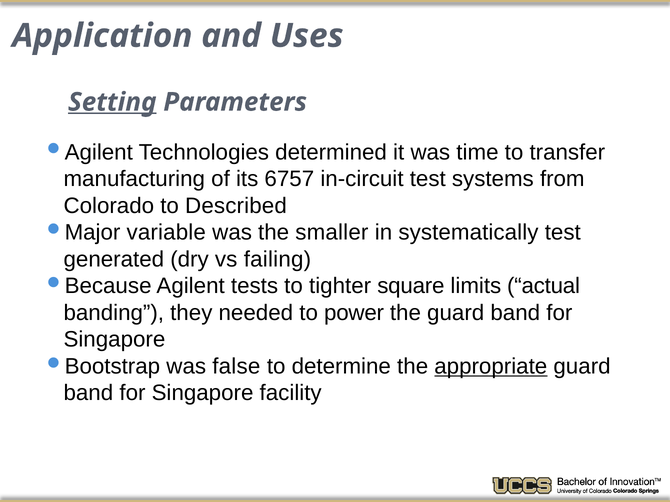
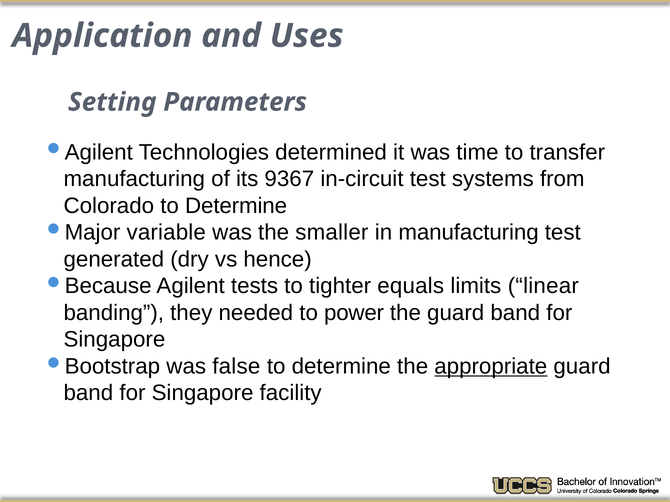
Setting underline: present -> none
6757: 6757 -> 9367
Colorado to Described: Described -> Determine
in systematically: systematically -> manufacturing
failing: failing -> hence
square: square -> equals
actual: actual -> linear
